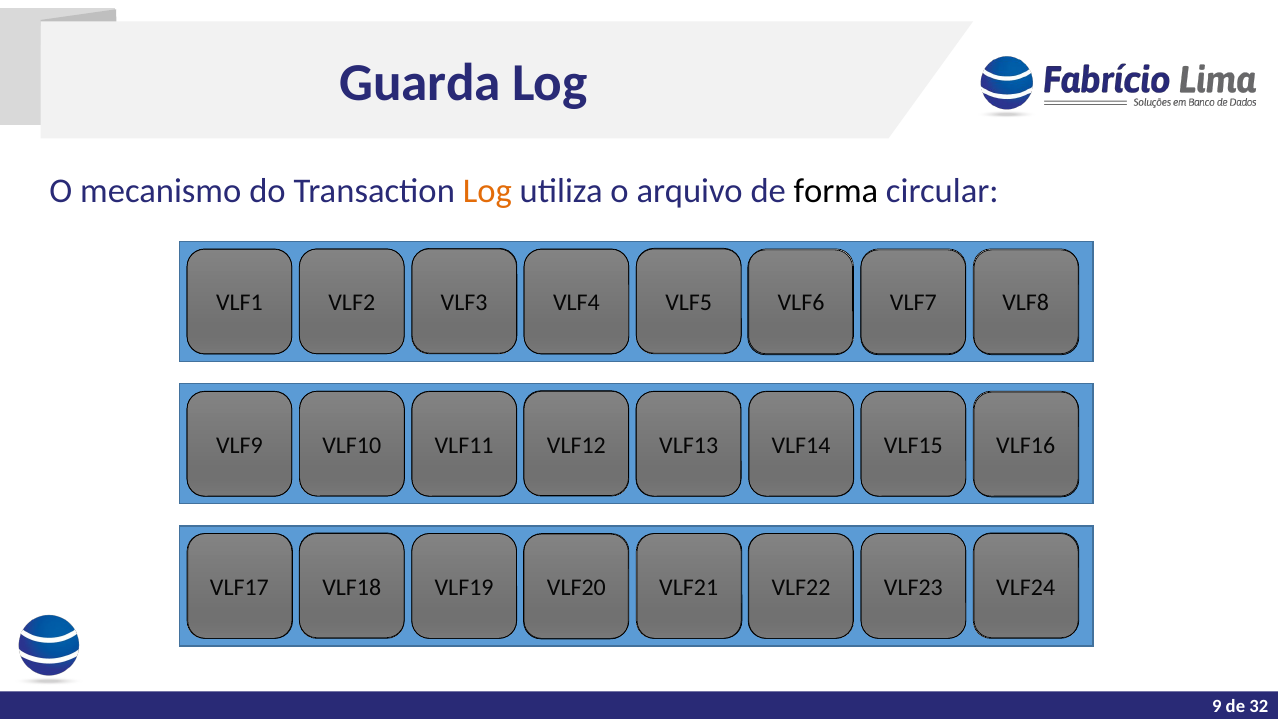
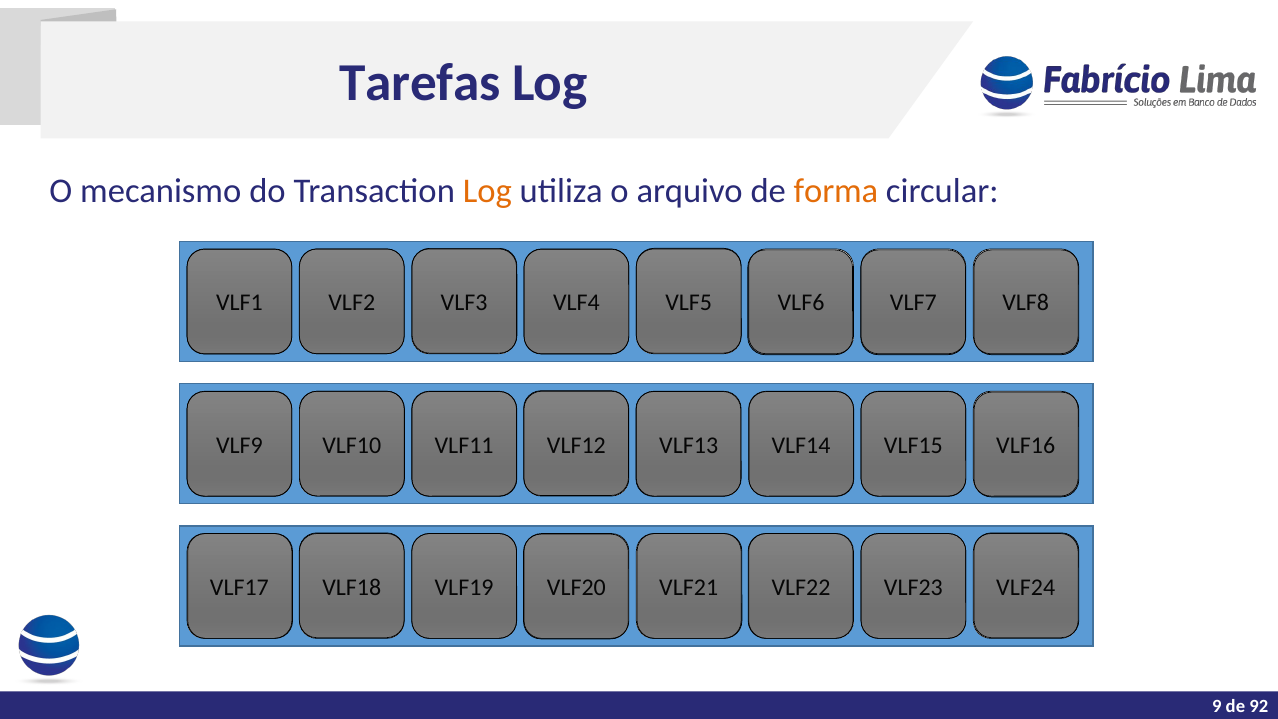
Guarda at (420, 83): Guarda -> Tarefas
forma colour: black -> orange
32: 32 -> 92
